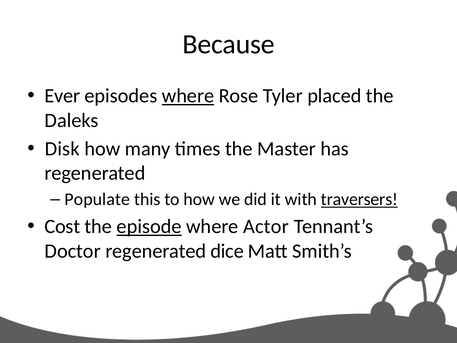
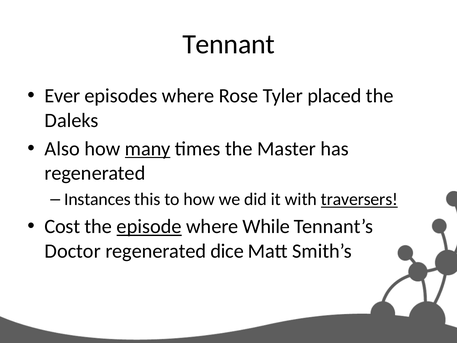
Because: Because -> Tennant
where at (188, 96) underline: present -> none
Disk: Disk -> Also
many underline: none -> present
Populate: Populate -> Instances
Actor: Actor -> While
